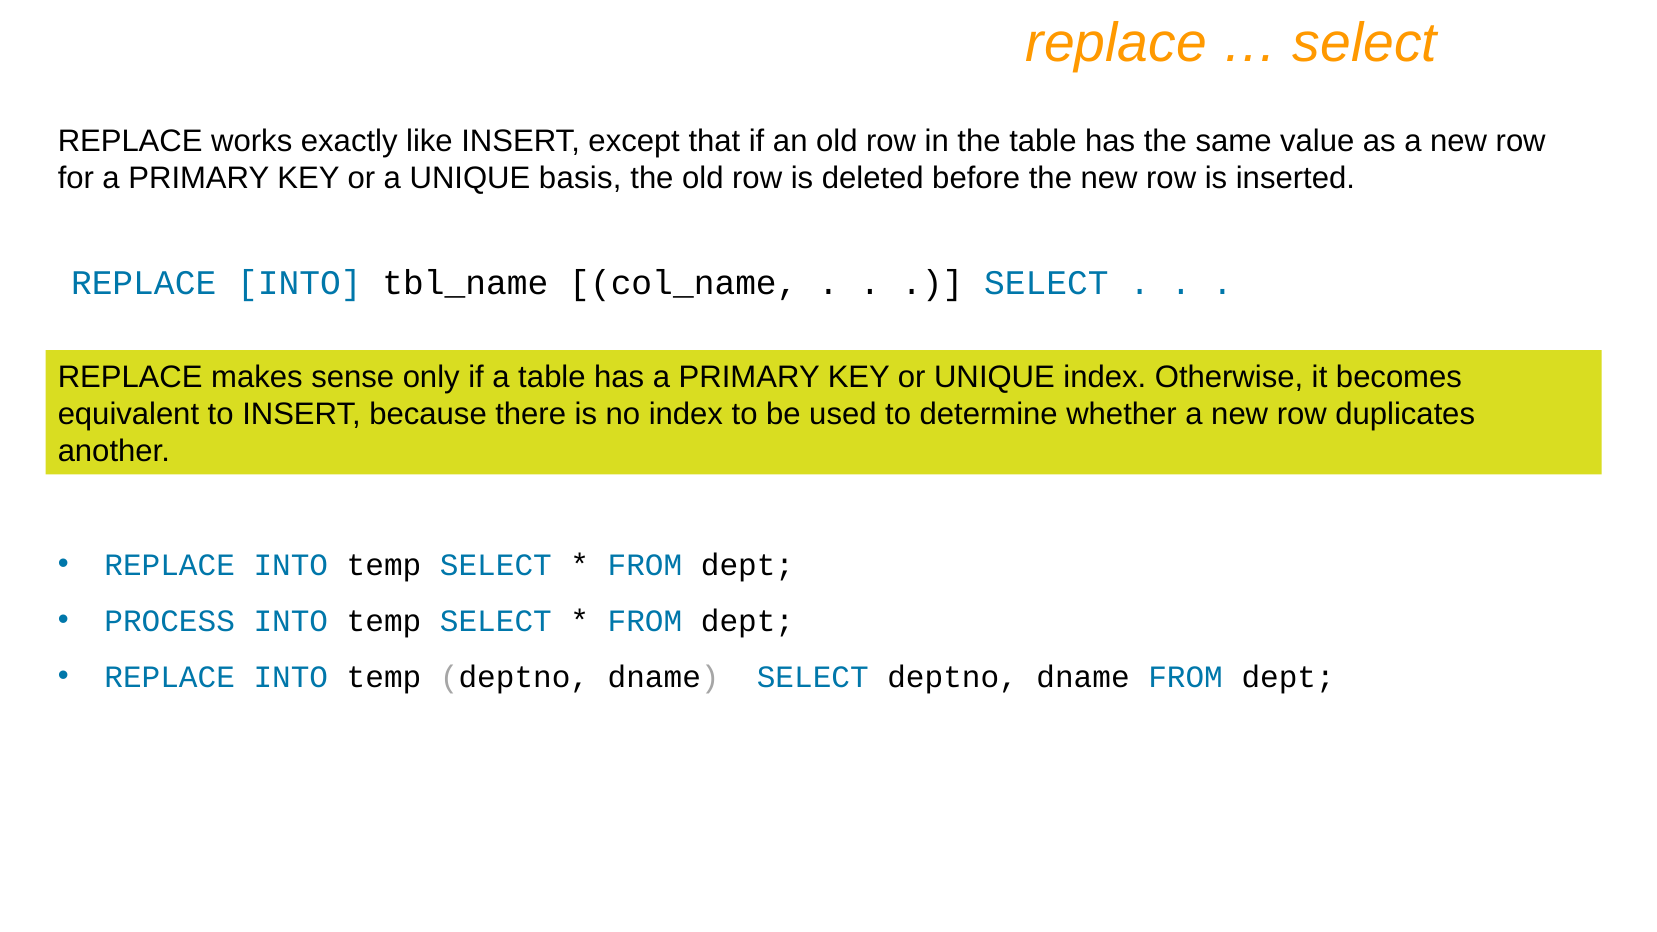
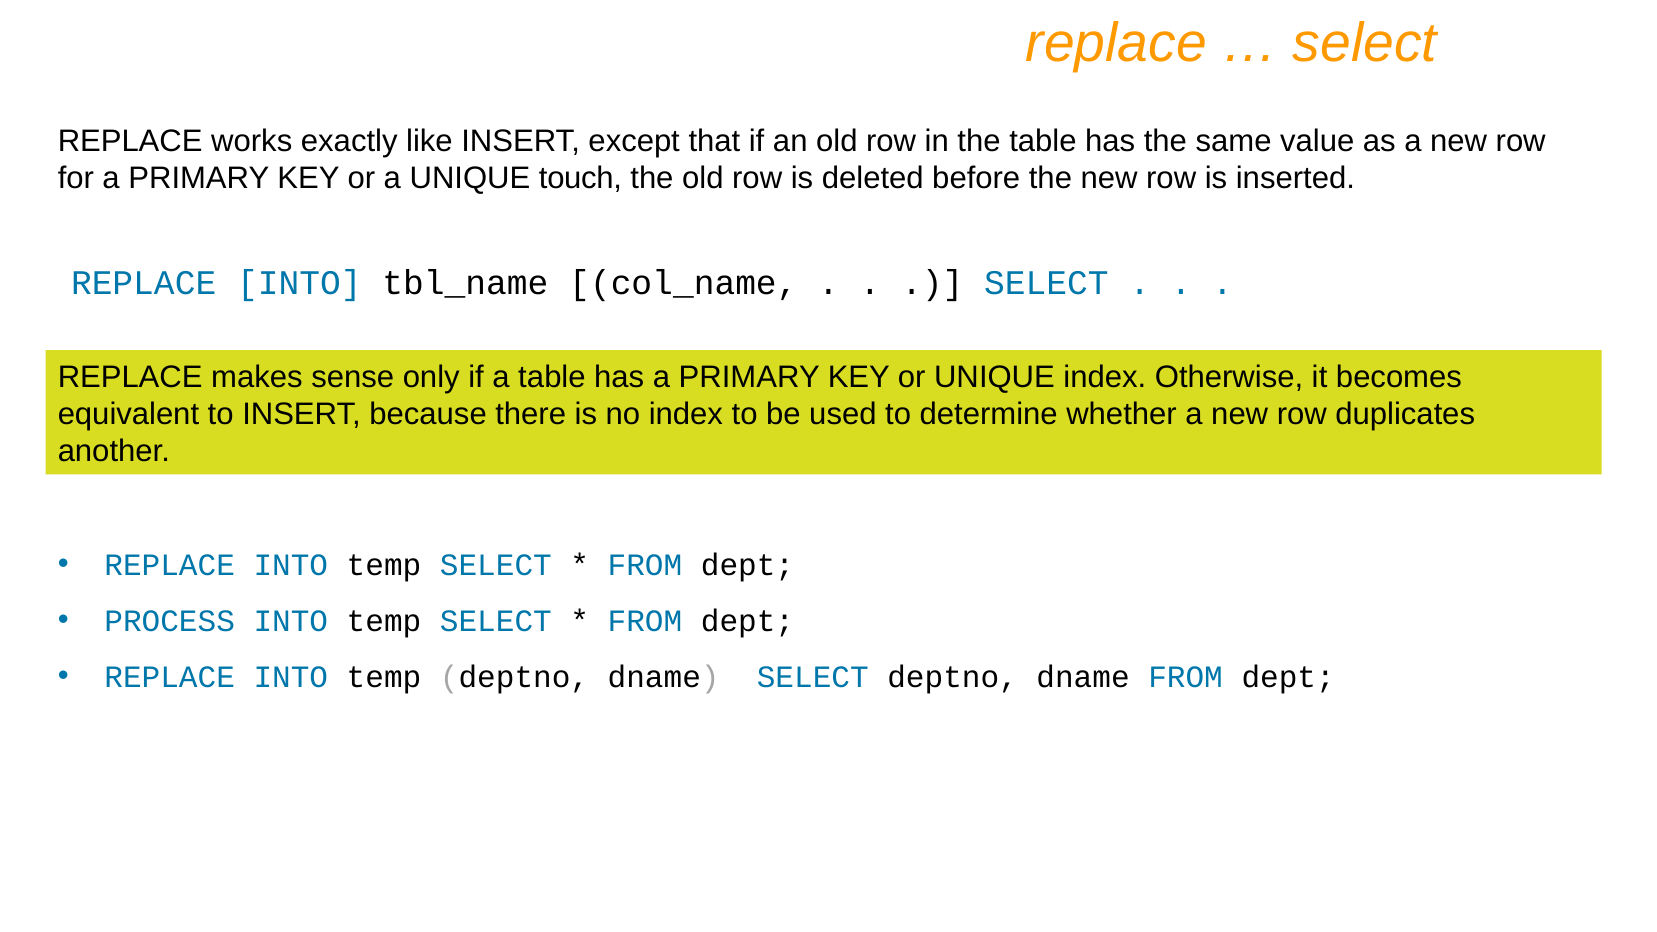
basis: basis -> touch
